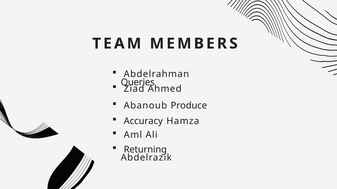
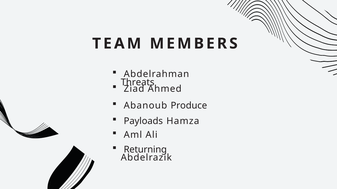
Queries: Queries -> Threats
Accuracy: Accuracy -> Payloads
